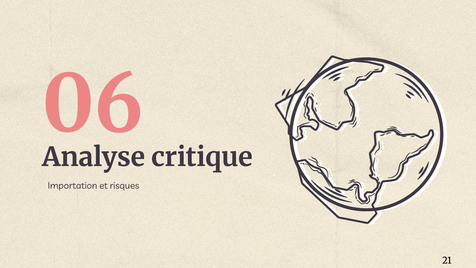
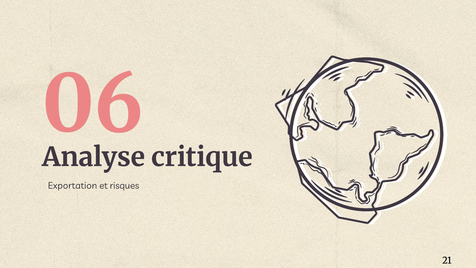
Importation: Importation -> Exportation
